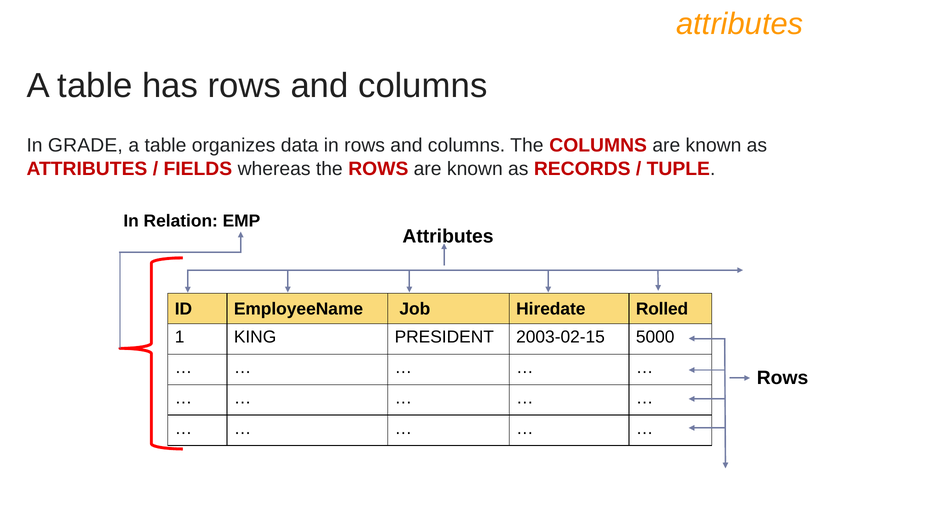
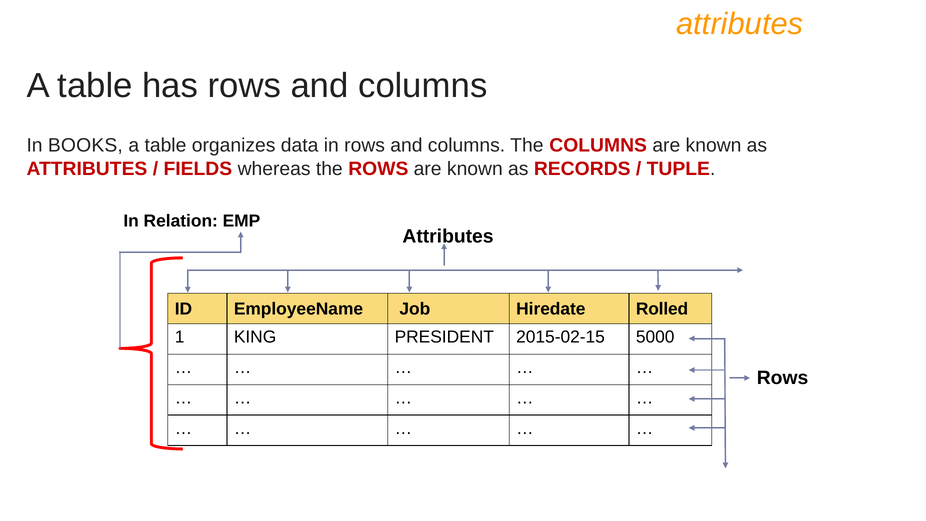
GRADE: GRADE -> BOOKS
2003-02-15: 2003-02-15 -> 2015-02-15
